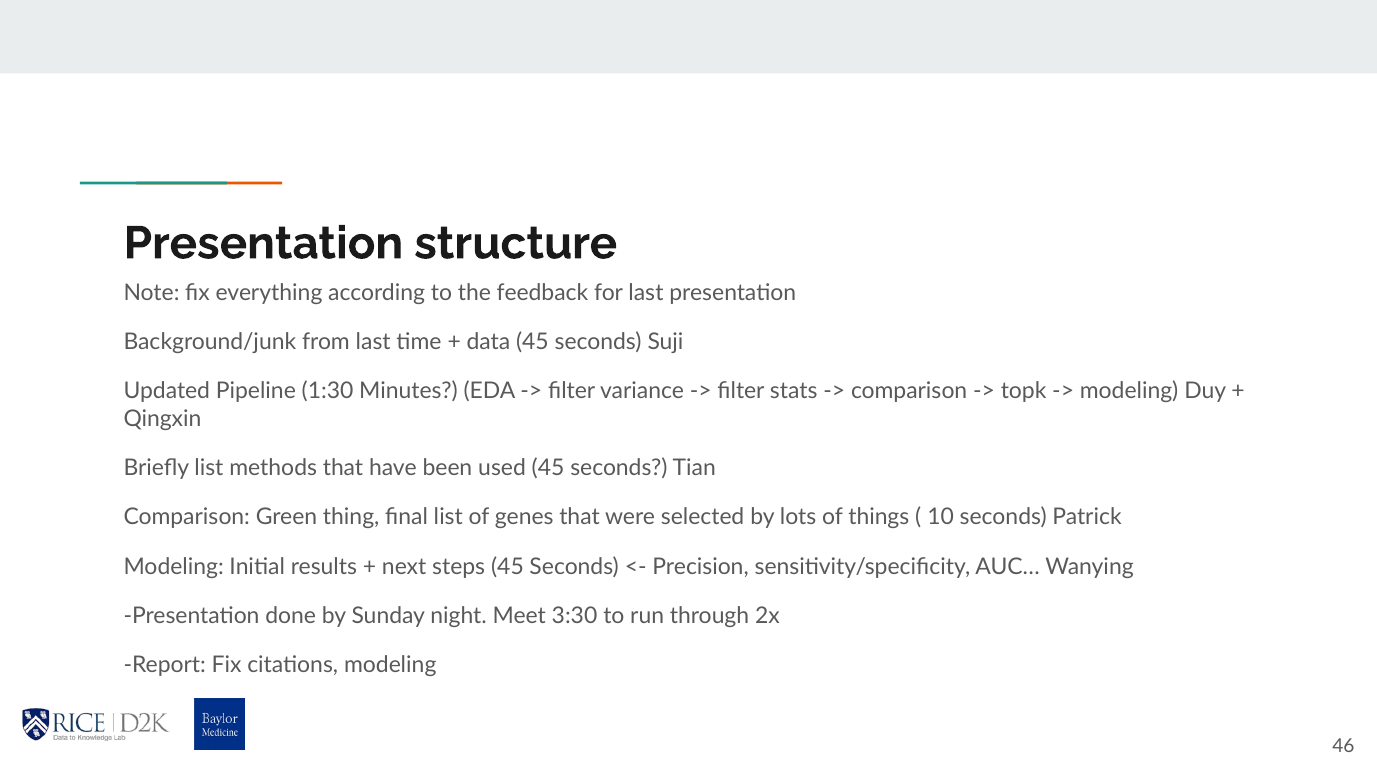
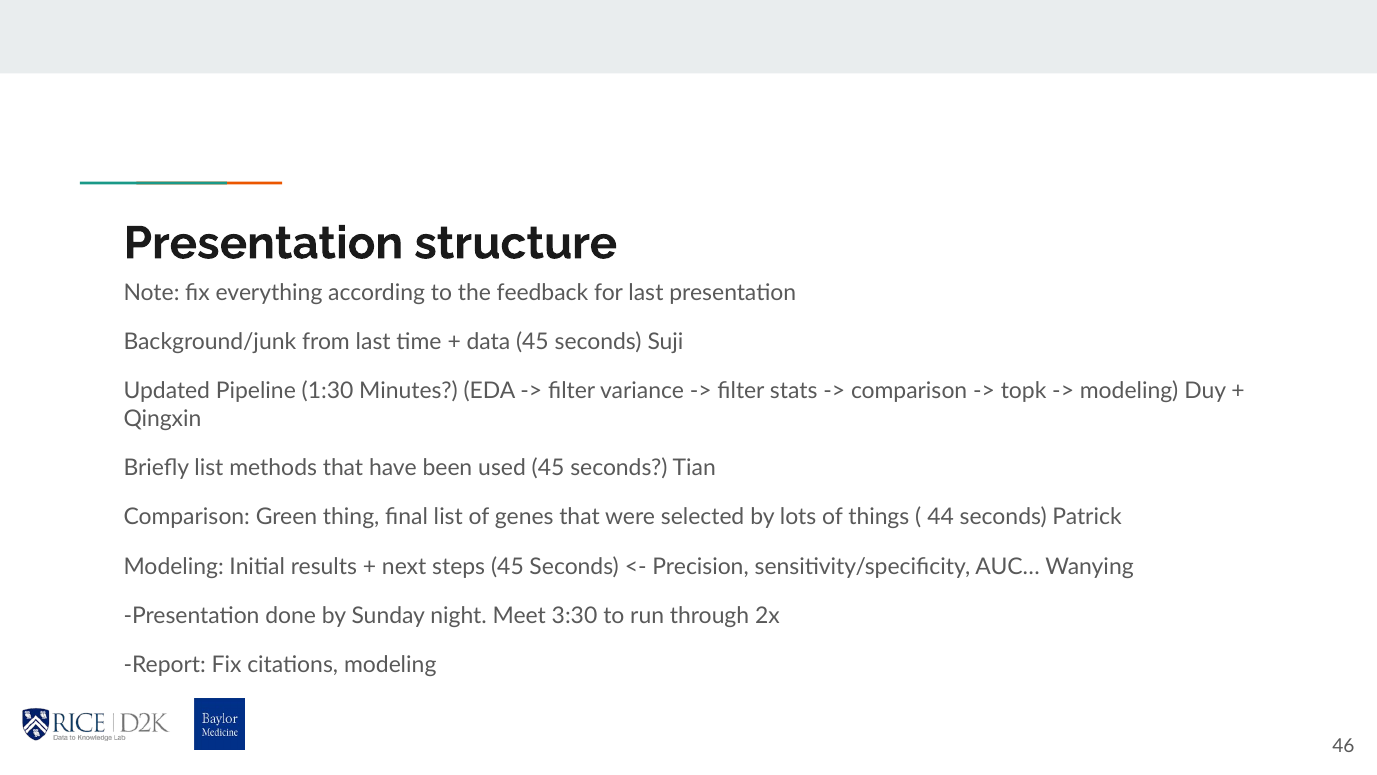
10: 10 -> 44
